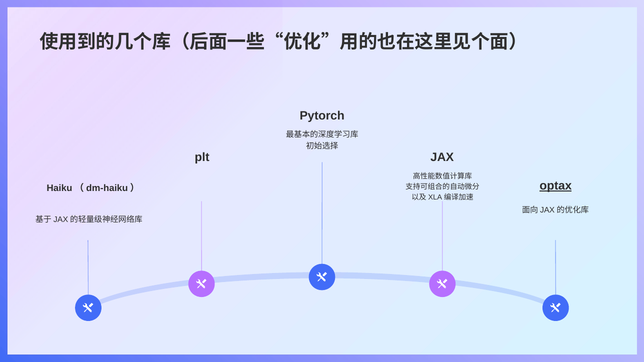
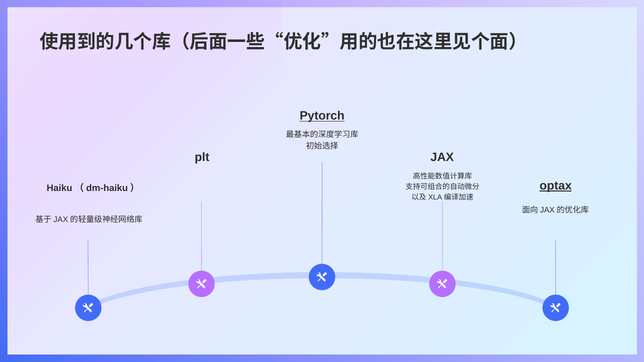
Pytorch underline: none -> present
